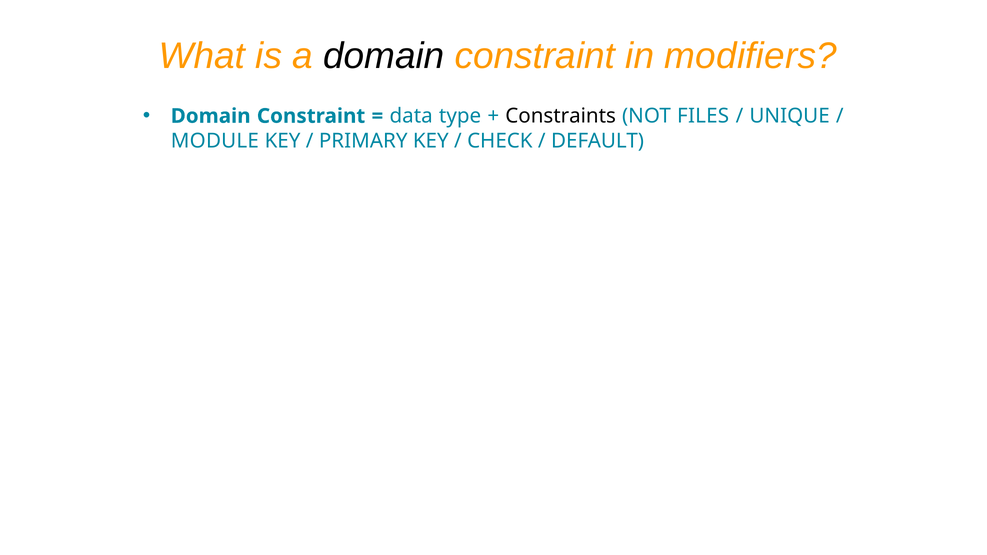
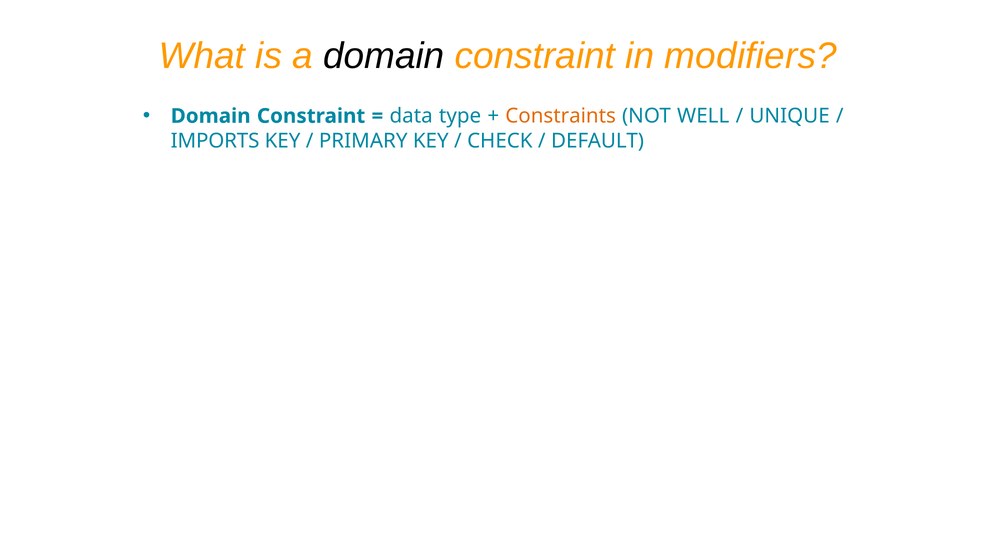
Constraints colour: black -> orange
FILES: FILES -> WELL
MODULE: MODULE -> IMPORTS
